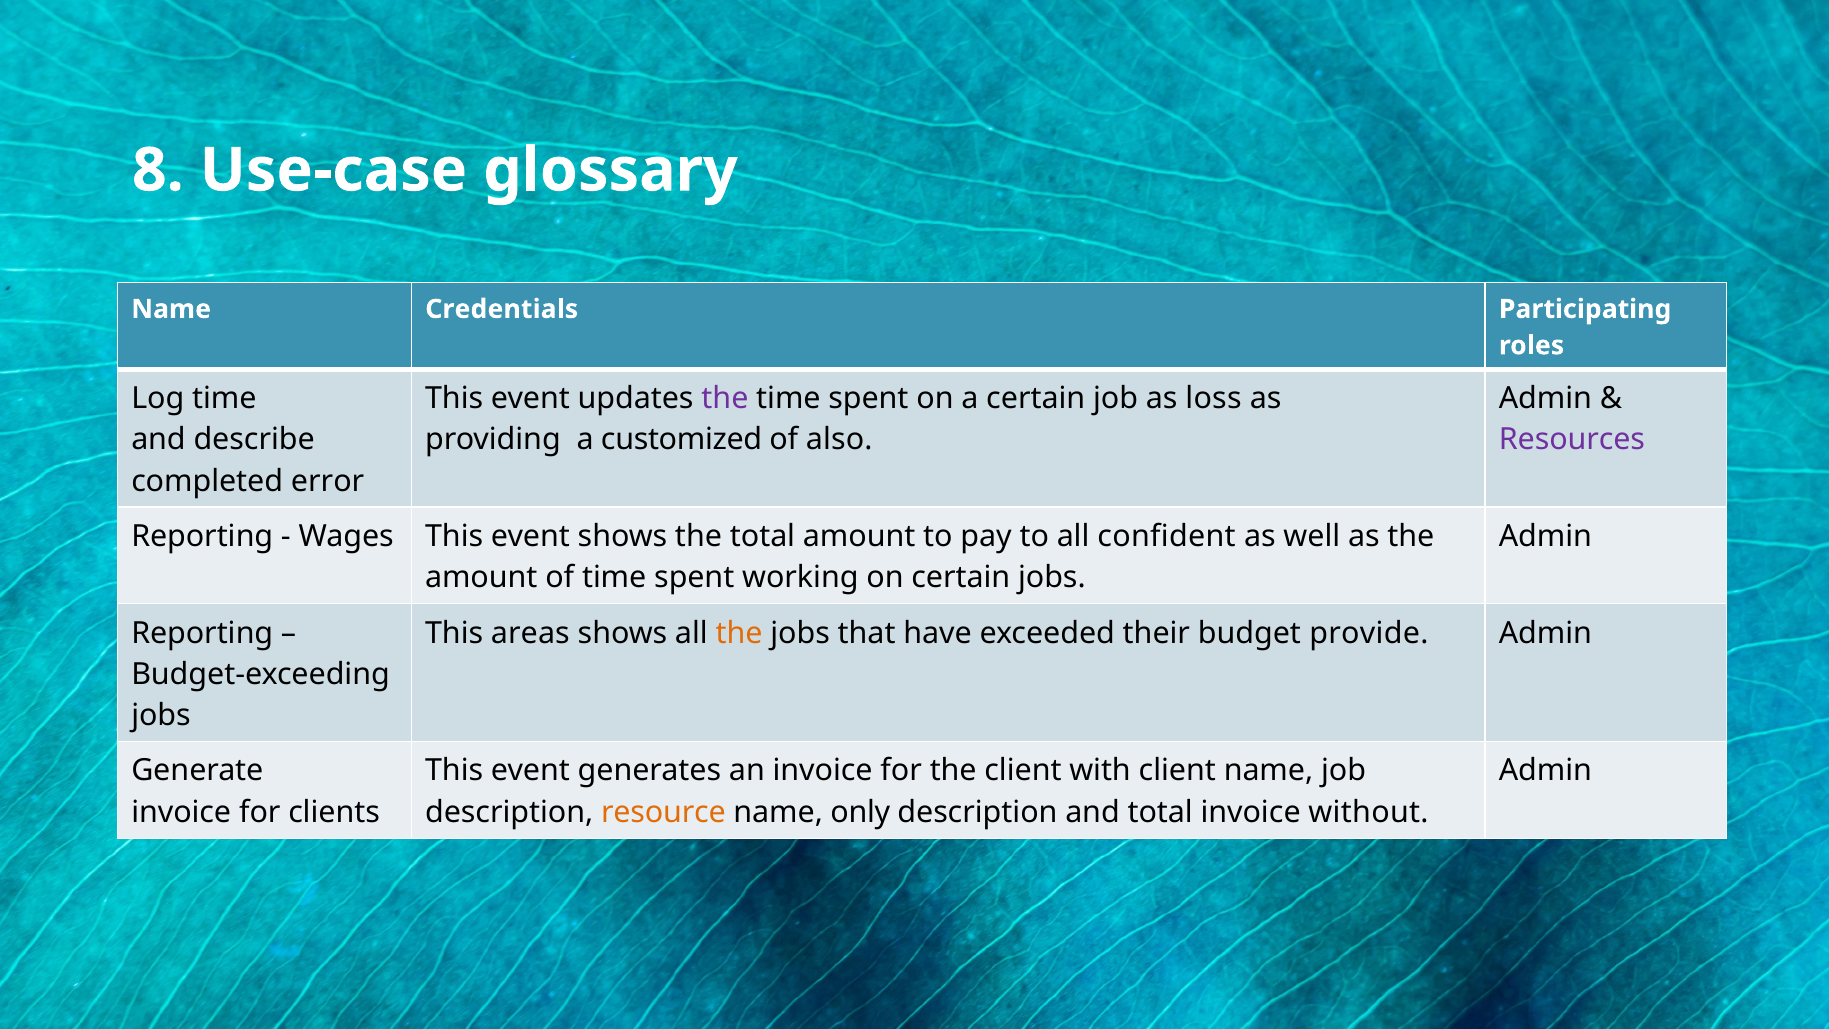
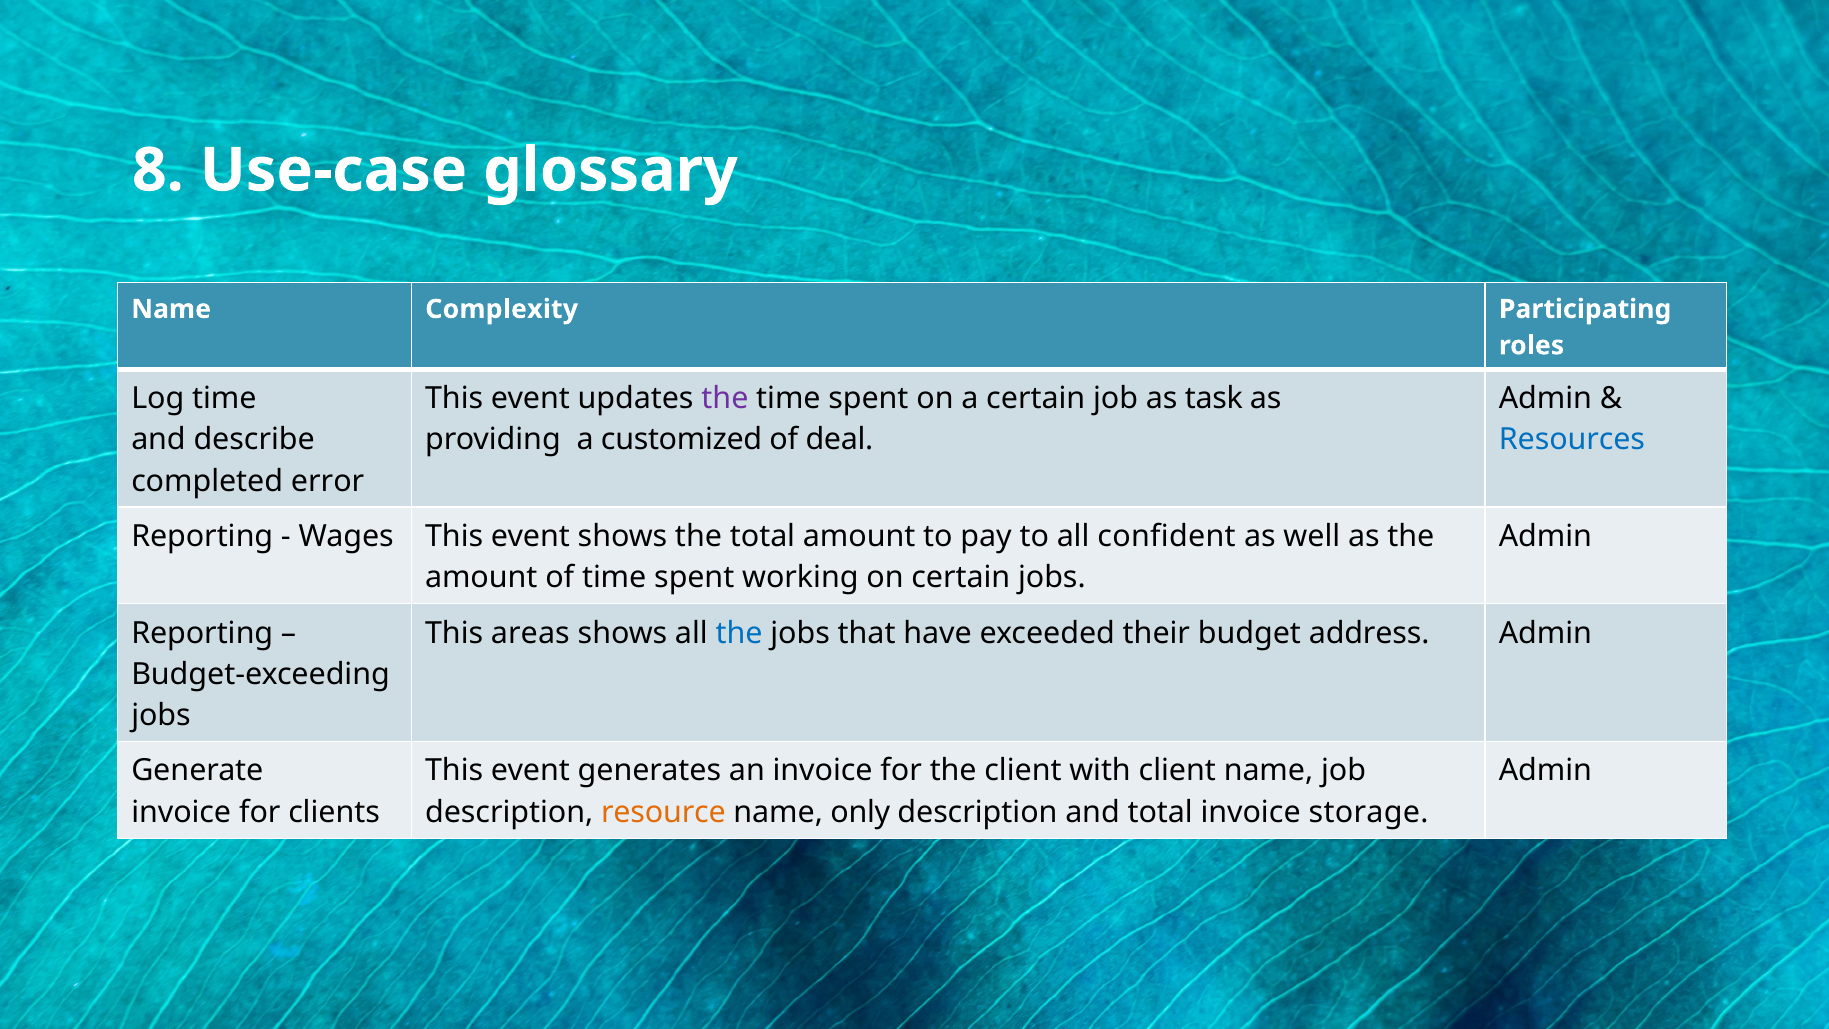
Credentials: Credentials -> Complexity
loss: loss -> task
also: also -> deal
Resources colour: purple -> blue
the at (739, 633) colour: orange -> blue
provide: provide -> address
without: without -> storage
